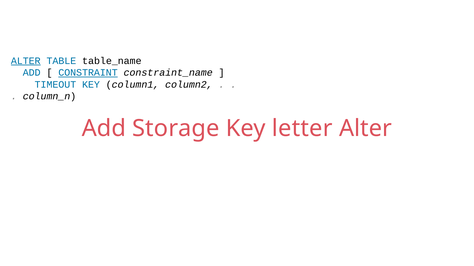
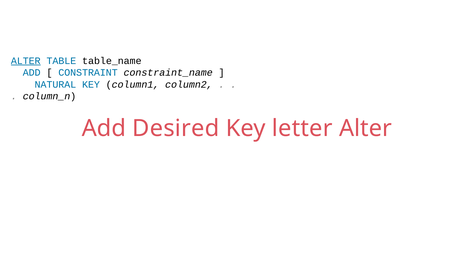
CONSTRAINT underline: present -> none
TIMEOUT: TIMEOUT -> NATURAL
Storage: Storage -> Desired
